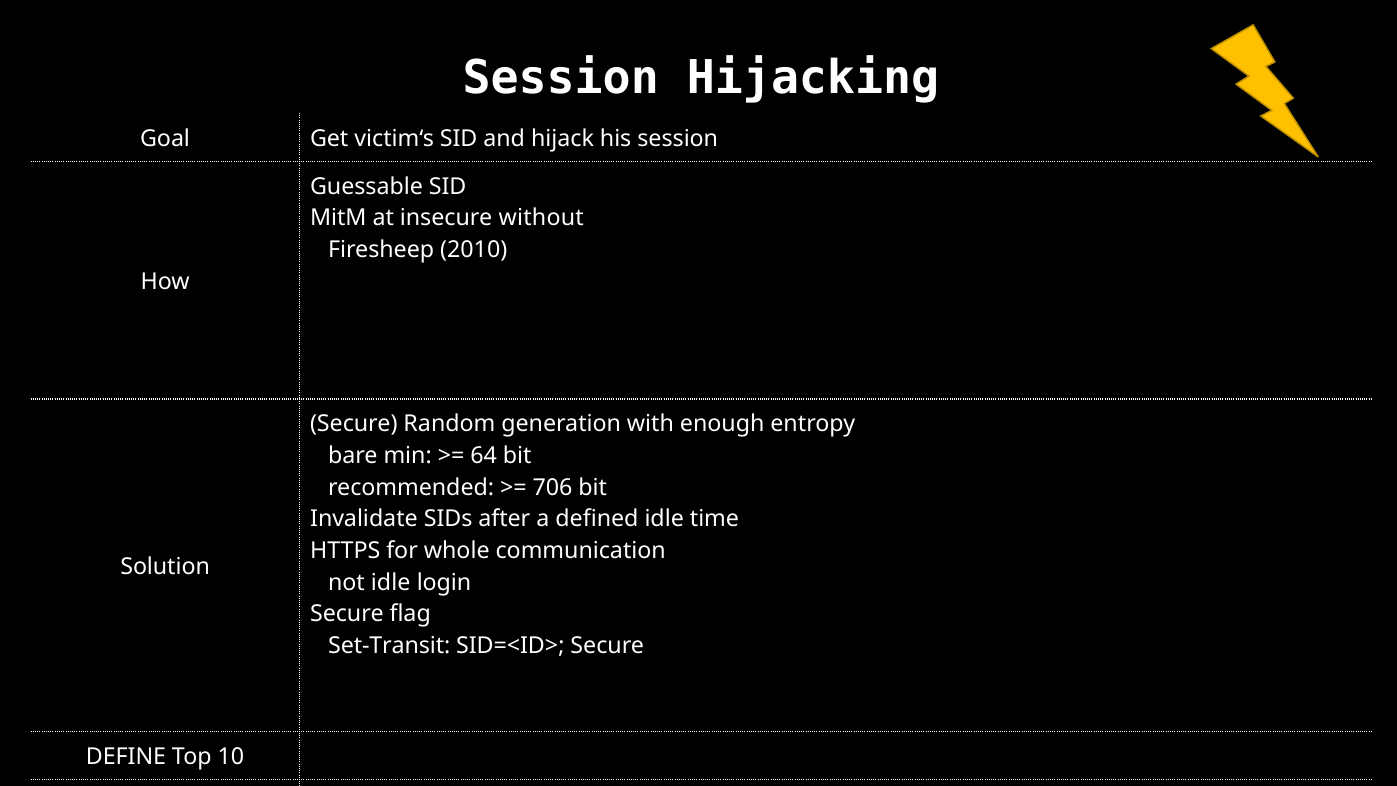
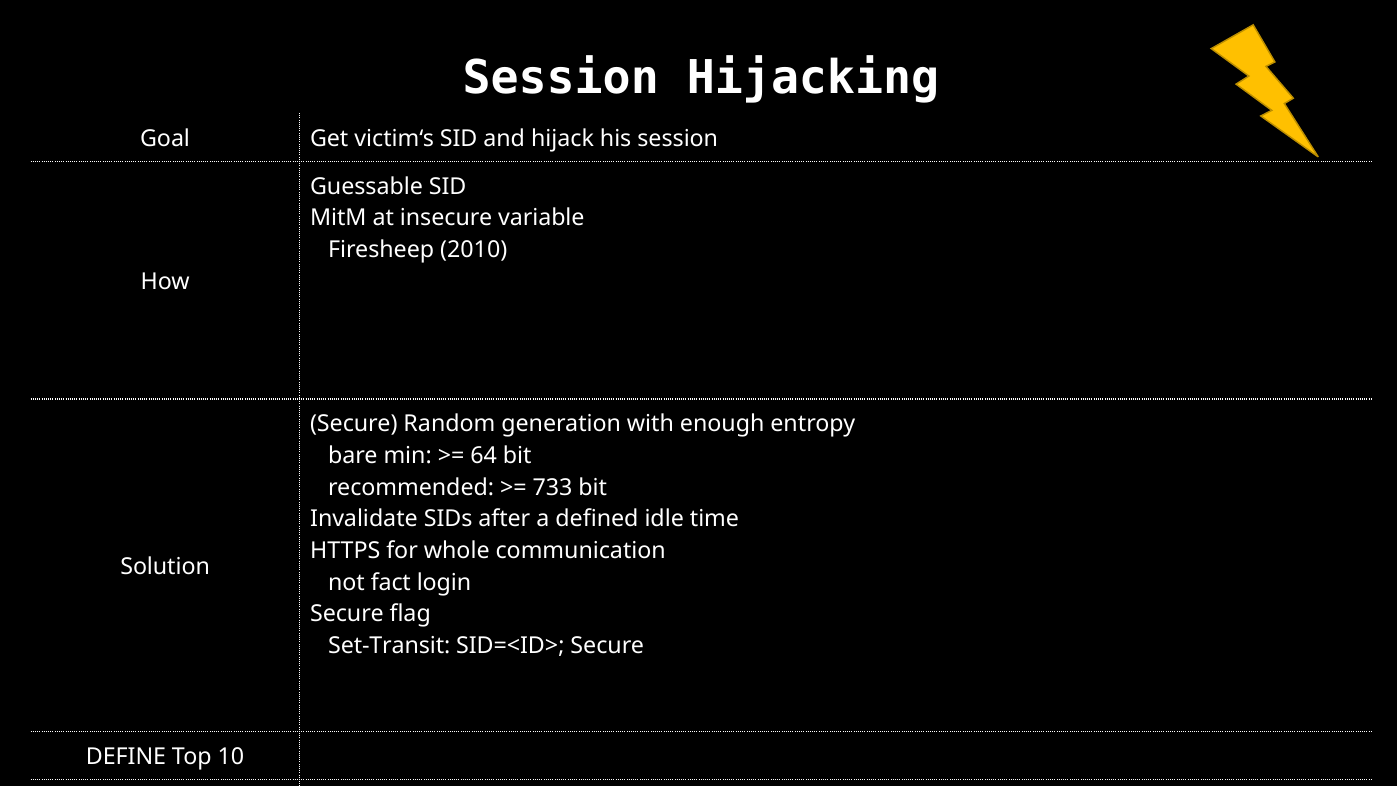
without: without -> variable
706: 706 -> 733
not idle: idle -> fact
